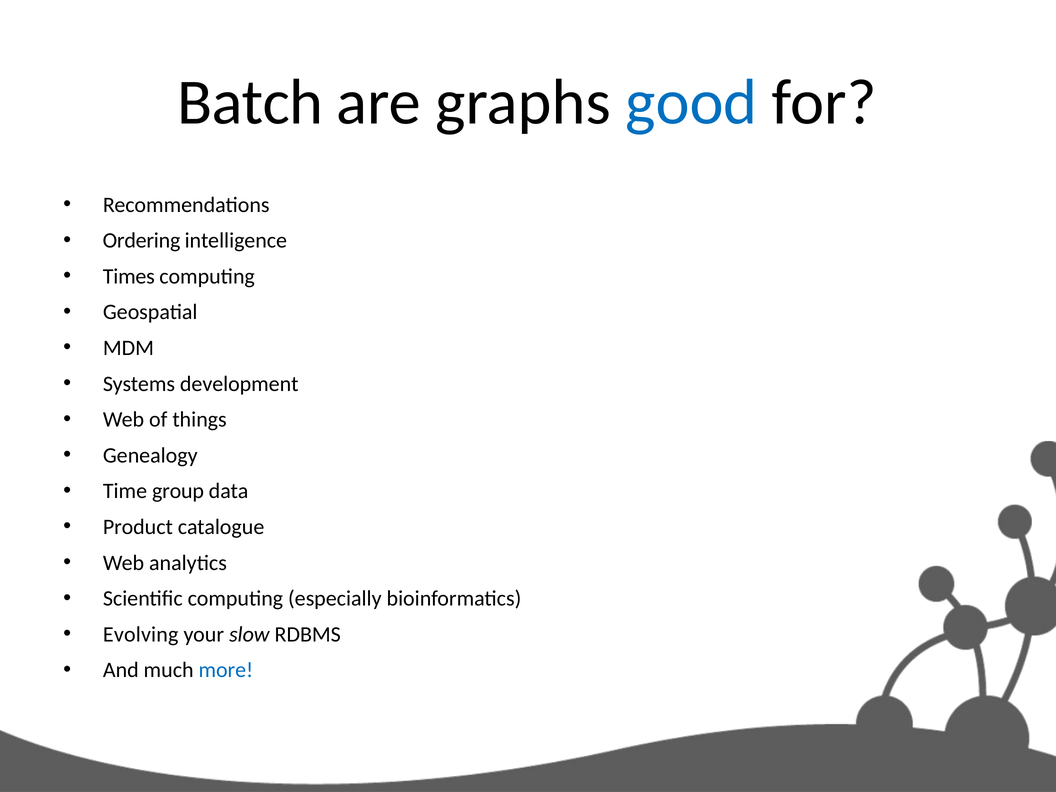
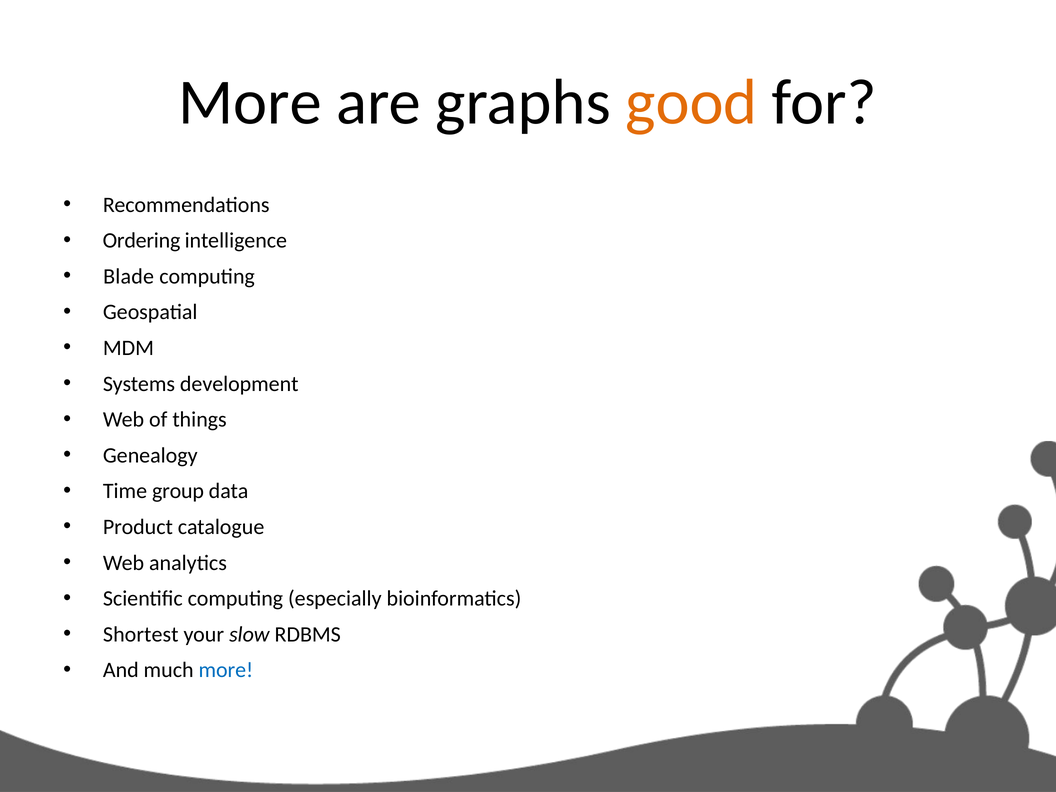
Batch at (250, 102): Batch -> More
good colour: blue -> orange
Times: Times -> Blade
Evolving: Evolving -> Shortest
